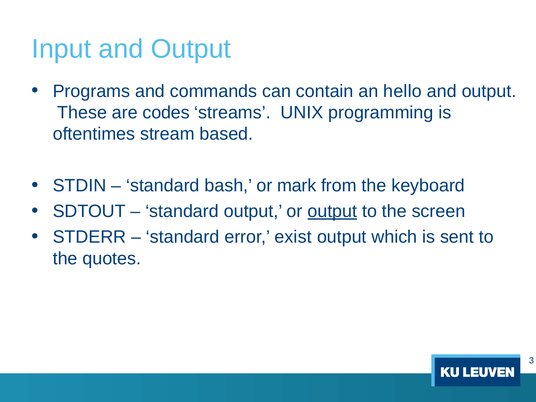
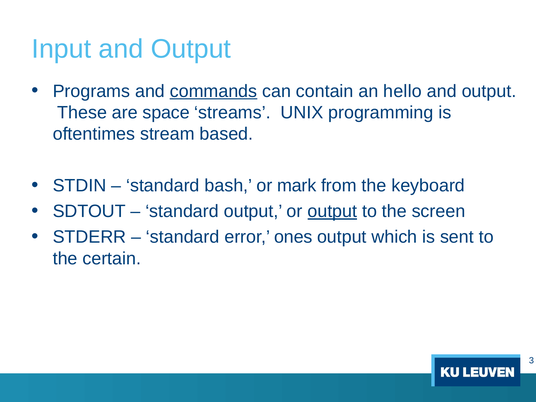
commands underline: none -> present
codes: codes -> space
exist: exist -> ones
quotes: quotes -> certain
